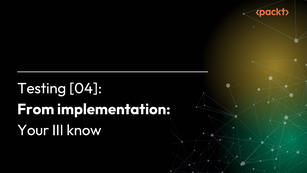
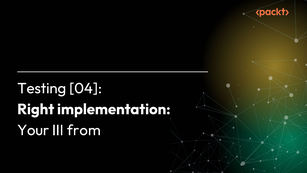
From: From -> Right
know: know -> from
